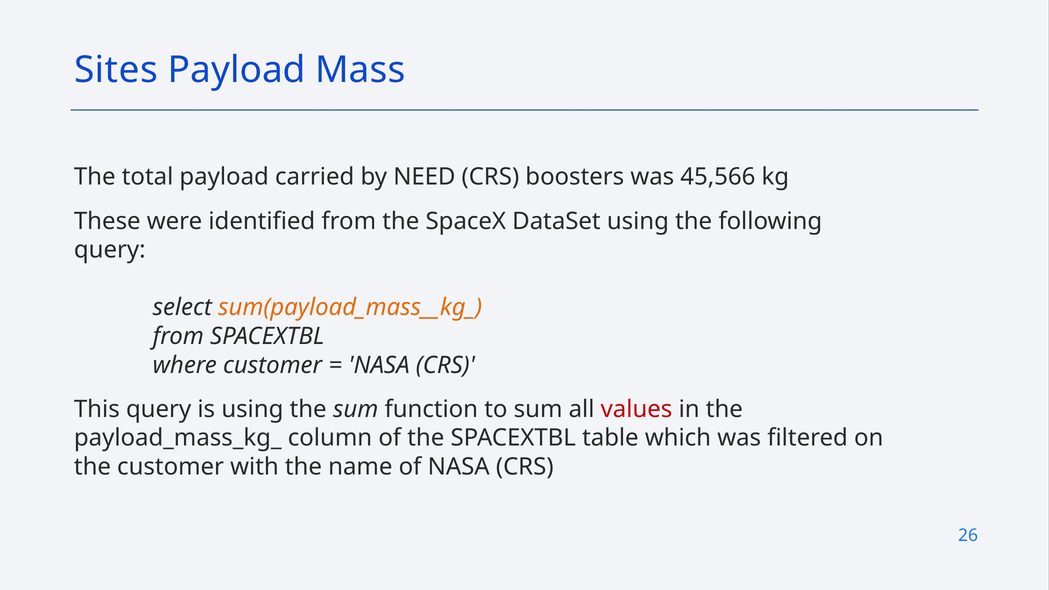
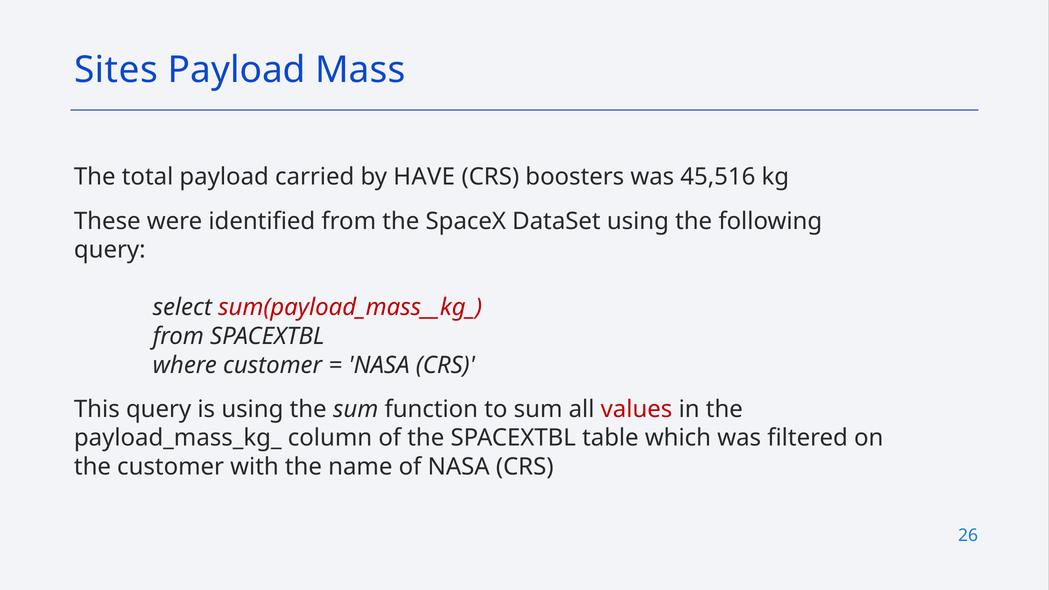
NEED: NEED -> HAVE
45,566: 45,566 -> 45,516
sum(payload_mass__kg_ colour: orange -> red
